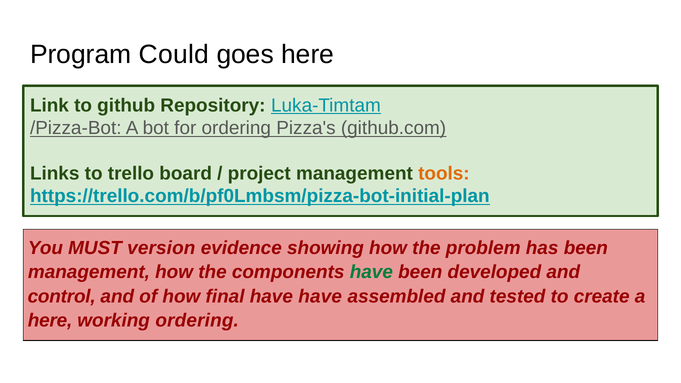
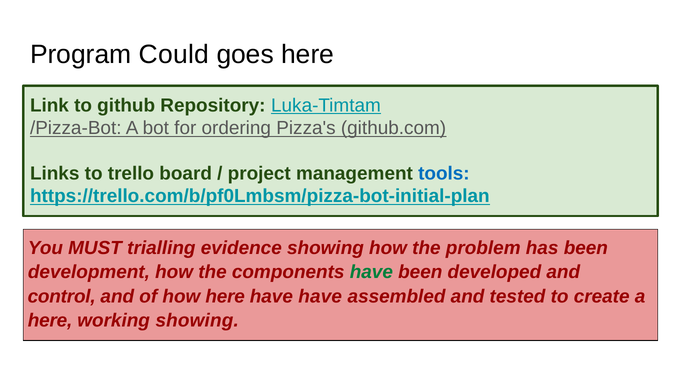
tools colour: orange -> blue
version: version -> trialling
management at (89, 272): management -> development
how final: final -> here
working ordering: ordering -> showing
